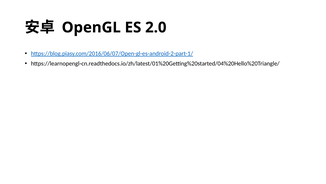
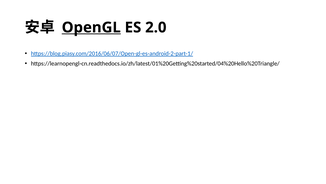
OpenGL underline: none -> present
